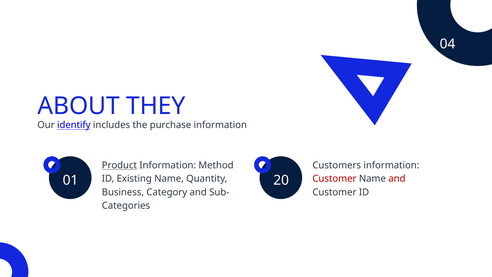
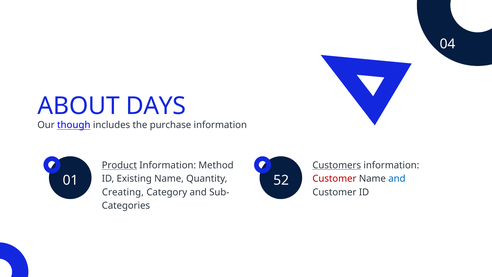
THEY: THEY -> DAYS
identify: identify -> though
Customers underline: none -> present
and at (397, 179) colour: red -> blue
20: 20 -> 52
Business: Business -> Creating
